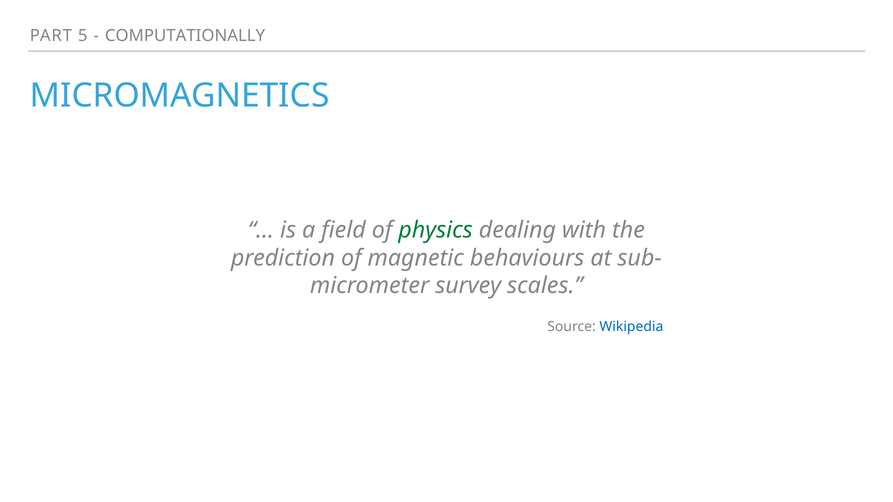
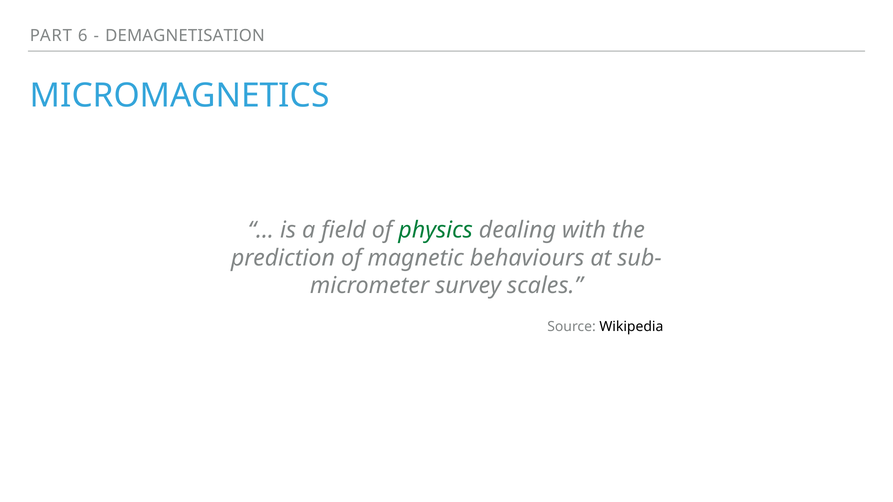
5: 5 -> 6
COMPUTATIONALLY: COMPUTATIONALLY -> DEMAGNETISATION
Wikipedia colour: blue -> black
